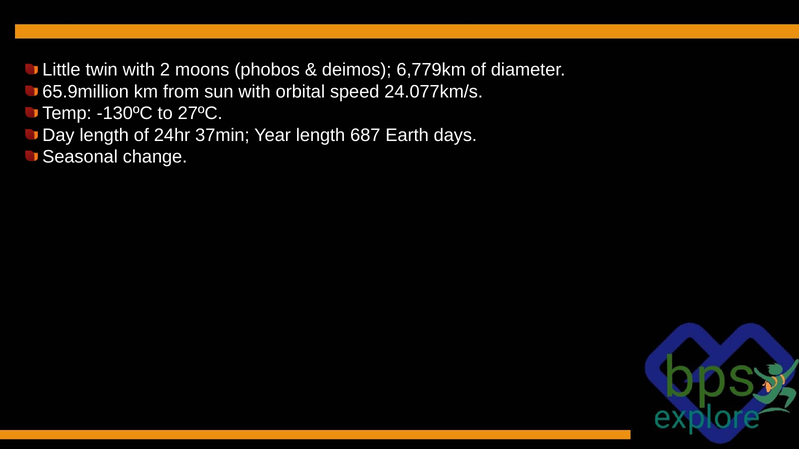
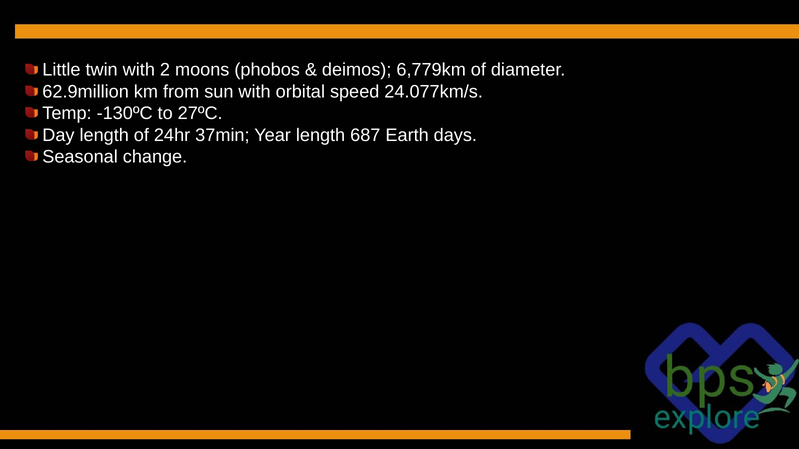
65.9million: 65.9million -> 62.9million
